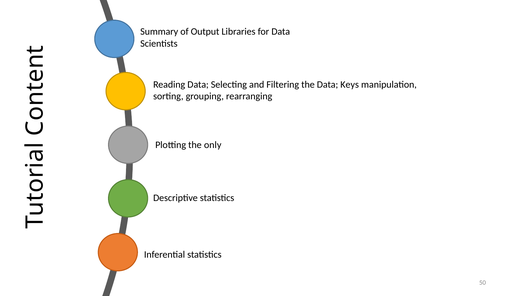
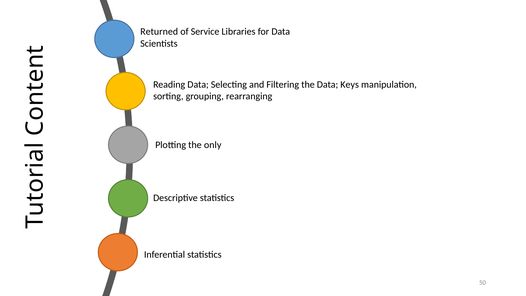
Summary: Summary -> Returned
Output: Output -> Service
